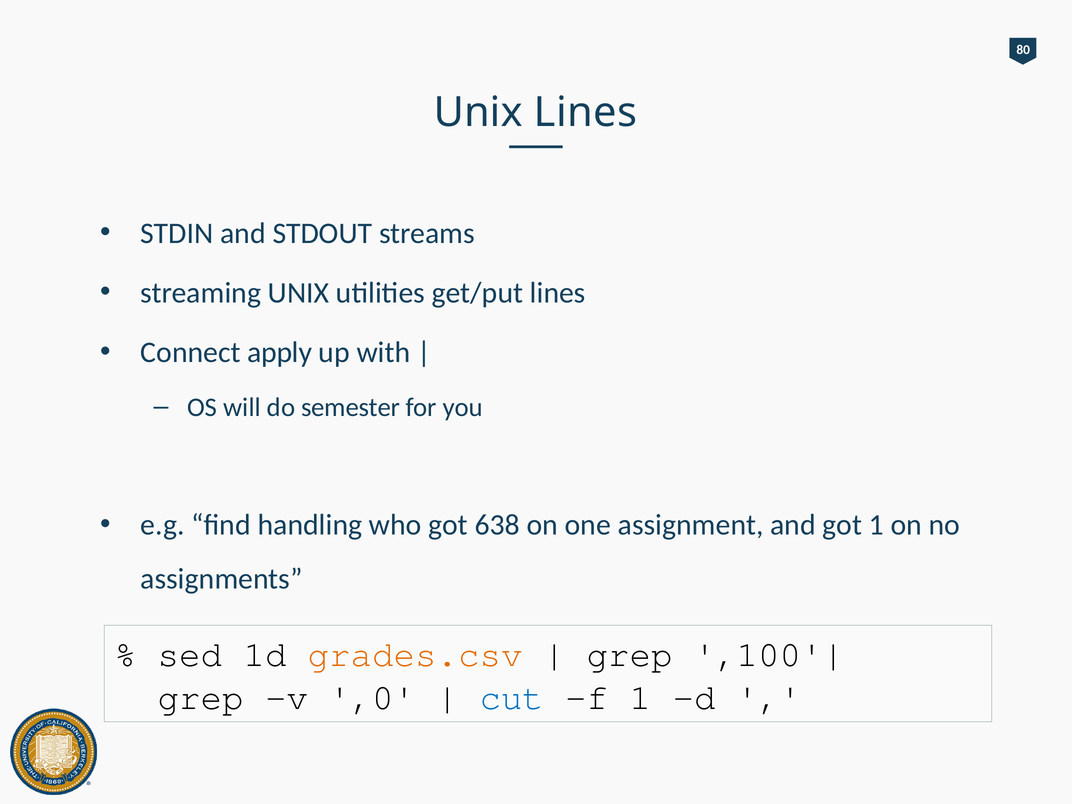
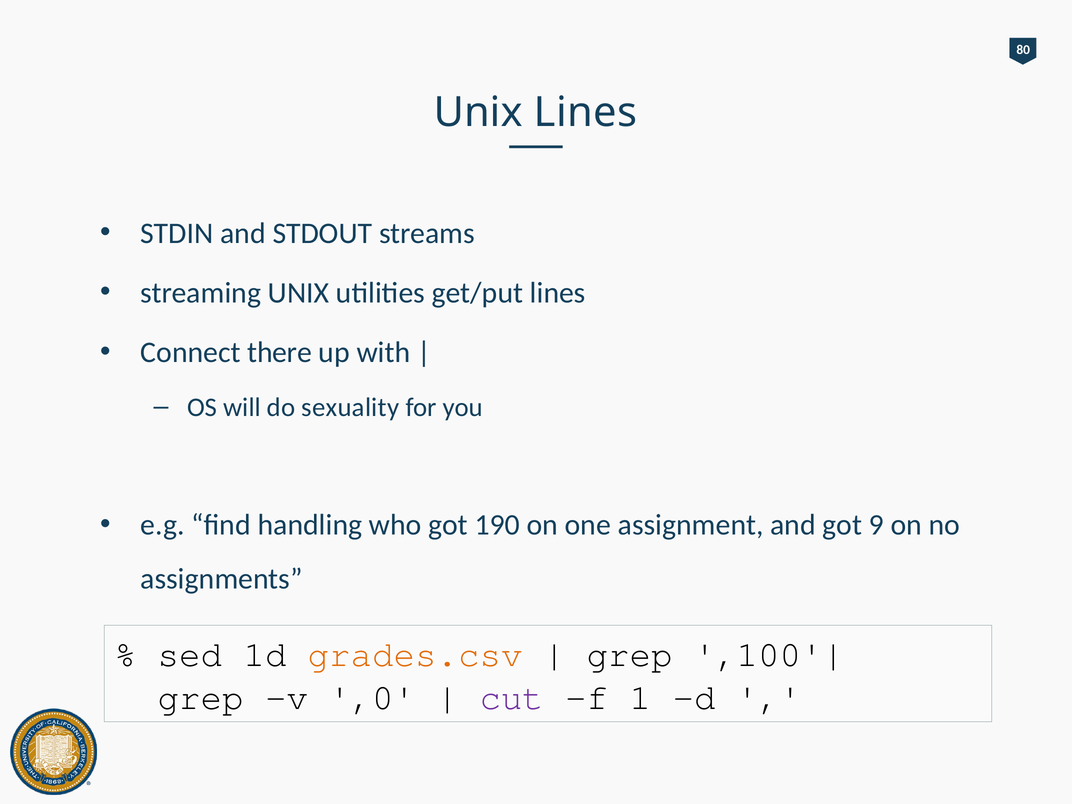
apply: apply -> there
semester: semester -> sexuality
638: 638 -> 190
got 1: 1 -> 9
cut colour: blue -> purple
